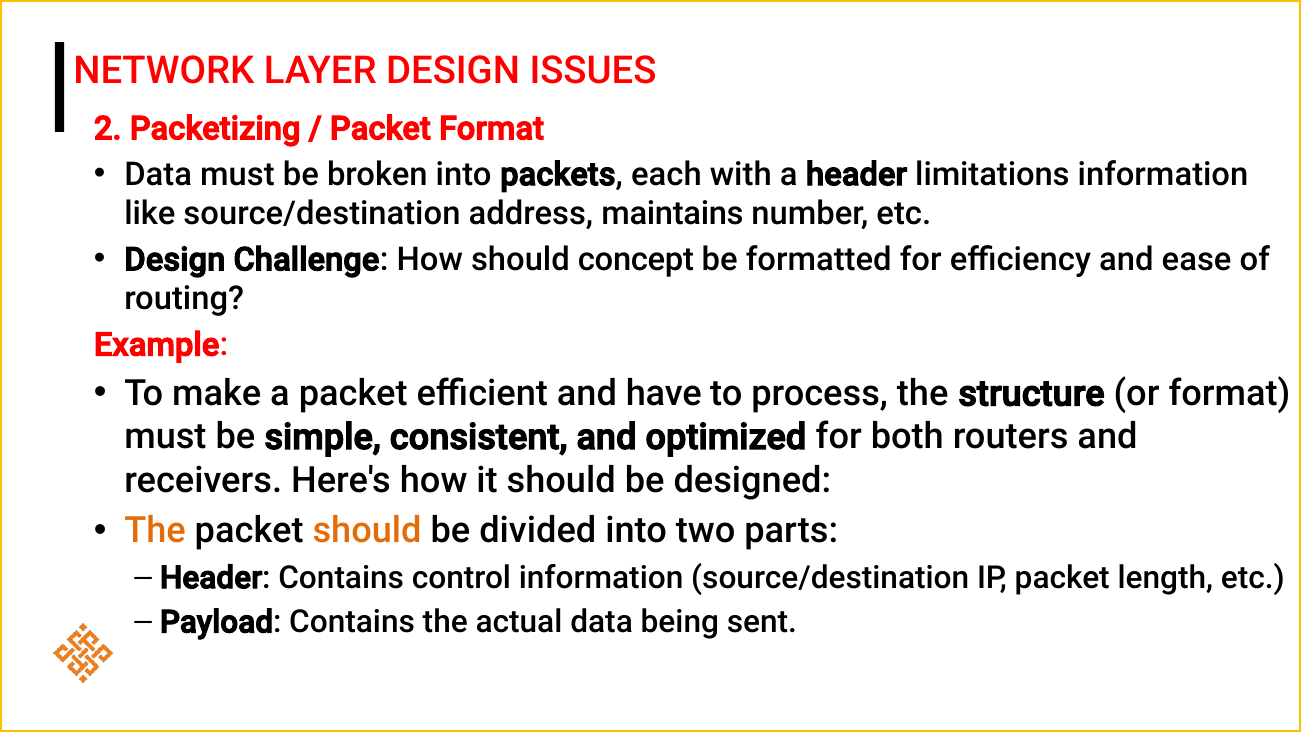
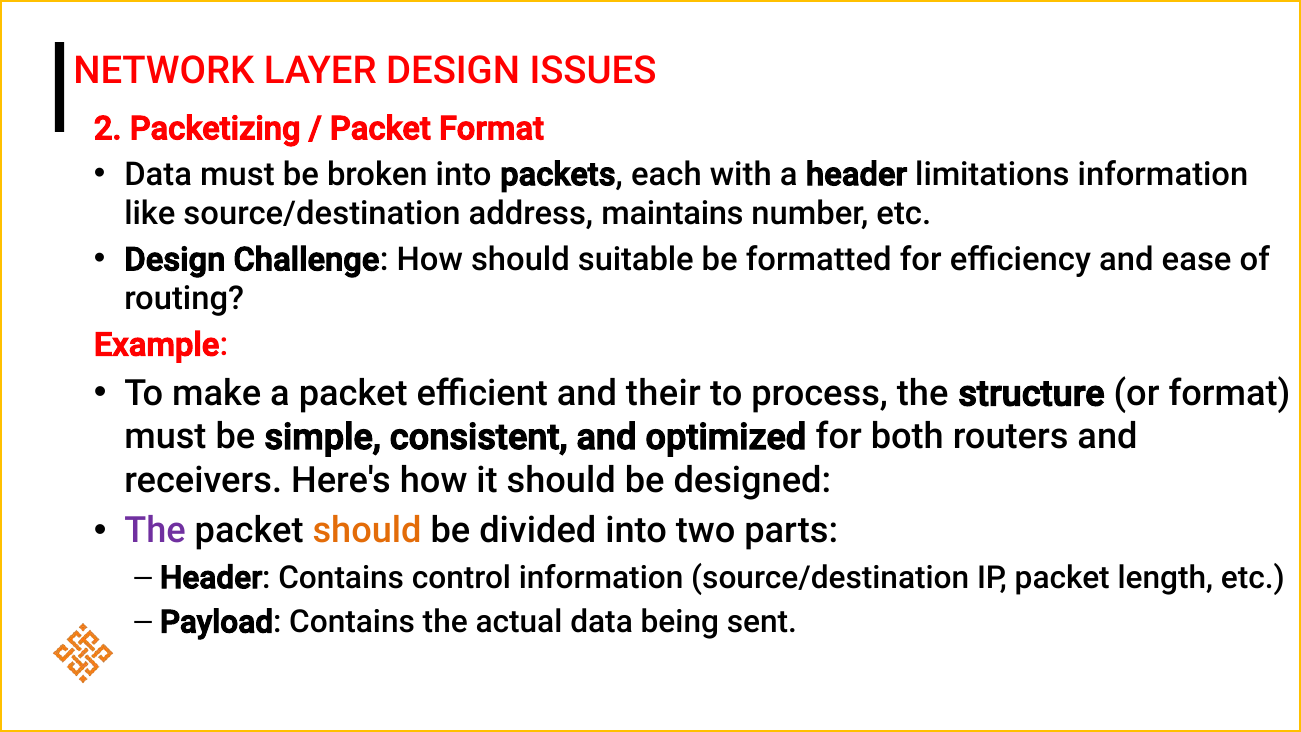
concept: concept -> suitable
have: have -> their
The at (155, 531) colour: orange -> purple
